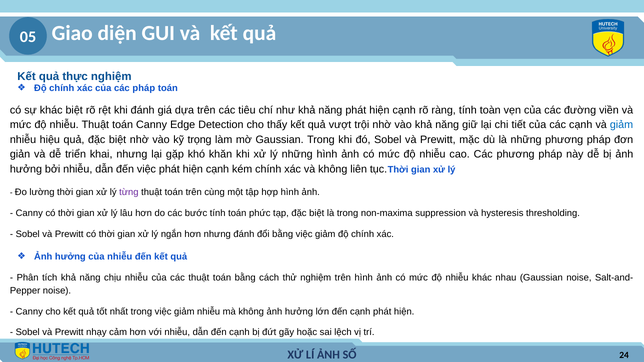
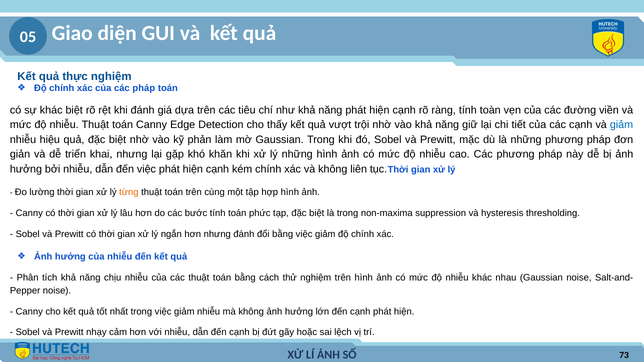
trọng: trọng -> phản
từng colour: purple -> orange
24: 24 -> 73
